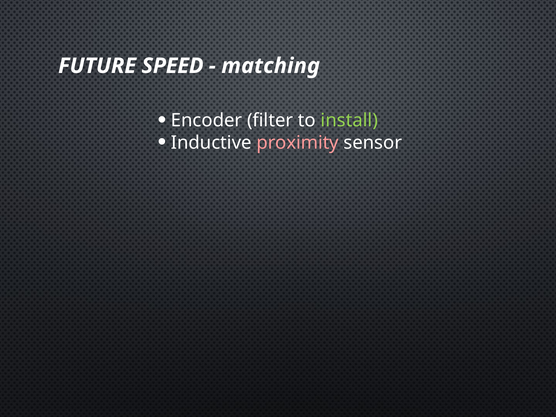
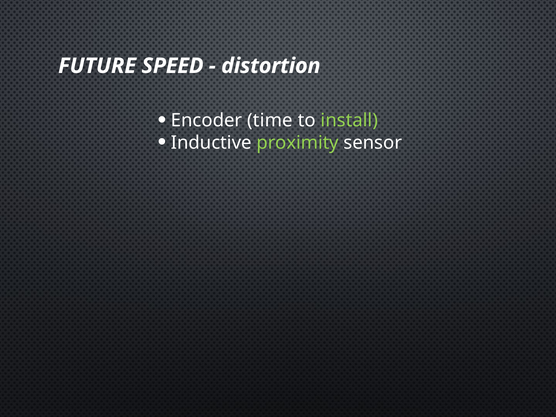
matching: matching -> distortion
filter: filter -> time
proximity colour: pink -> light green
